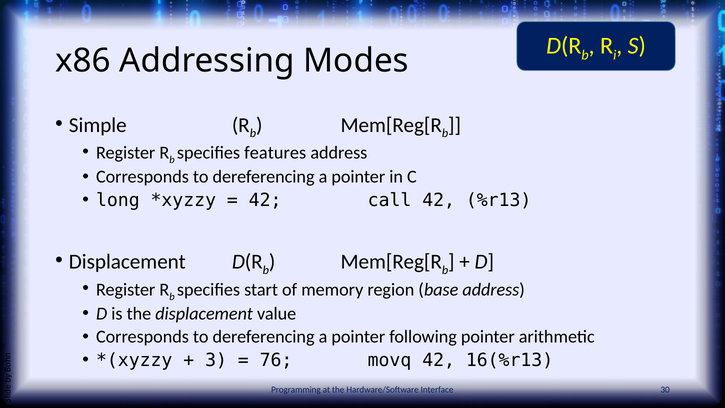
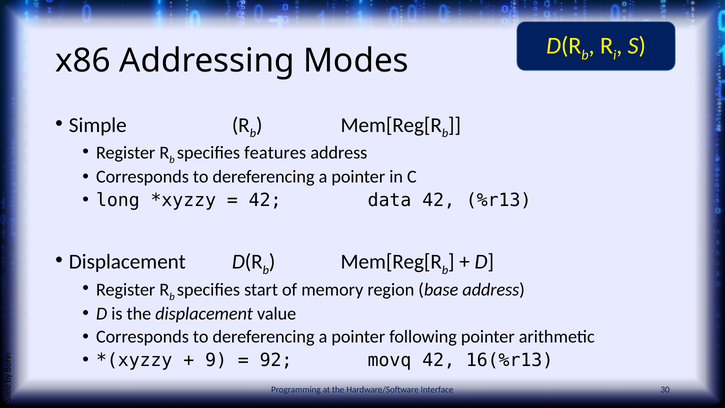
call: call -> data
3: 3 -> 9
76: 76 -> 92
